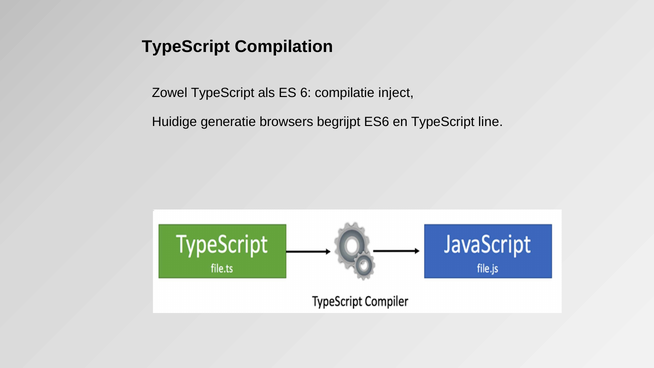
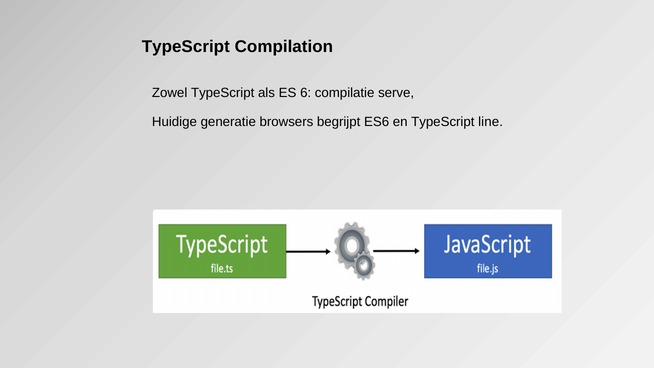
inject: inject -> serve
